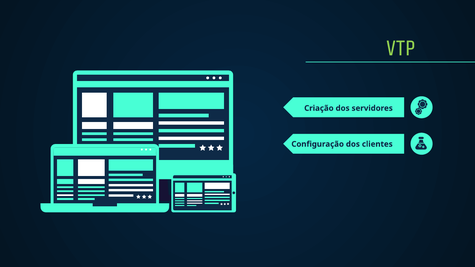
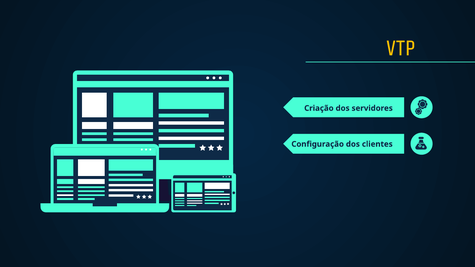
VTP colour: light green -> yellow
